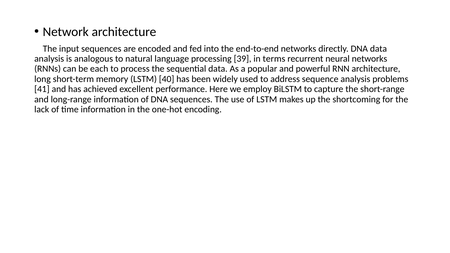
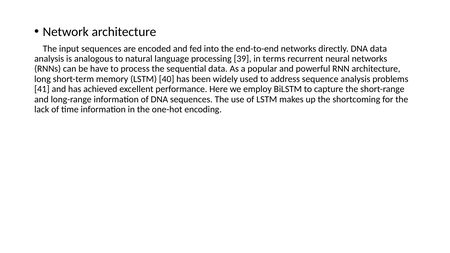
each: each -> have
